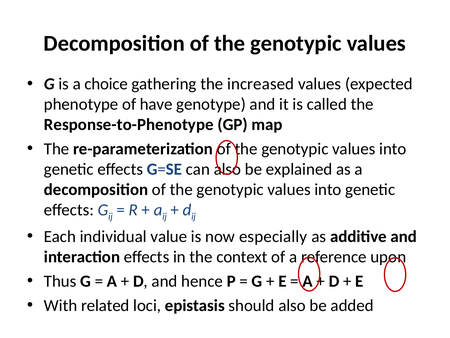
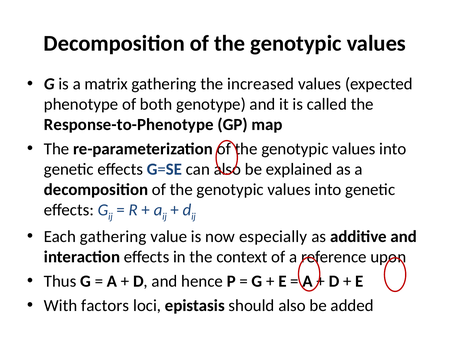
choice: choice -> matrix
have: have -> both
Each individual: individual -> gathering
related: related -> factors
